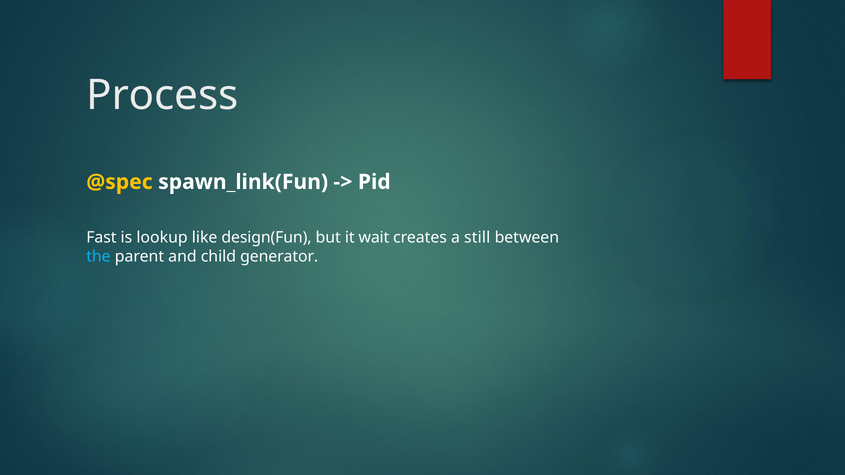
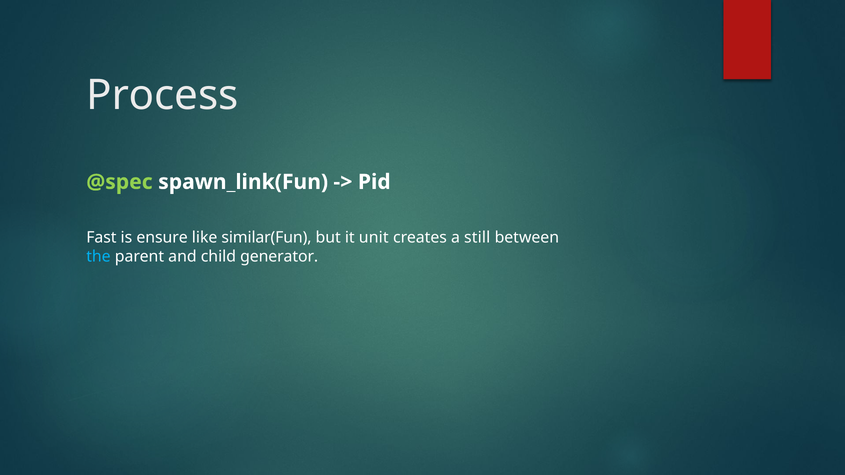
@spec colour: yellow -> light green
lookup: lookup -> ensure
design(Fun: design(Fun -> similar(Fun
wait: wait -> unit
